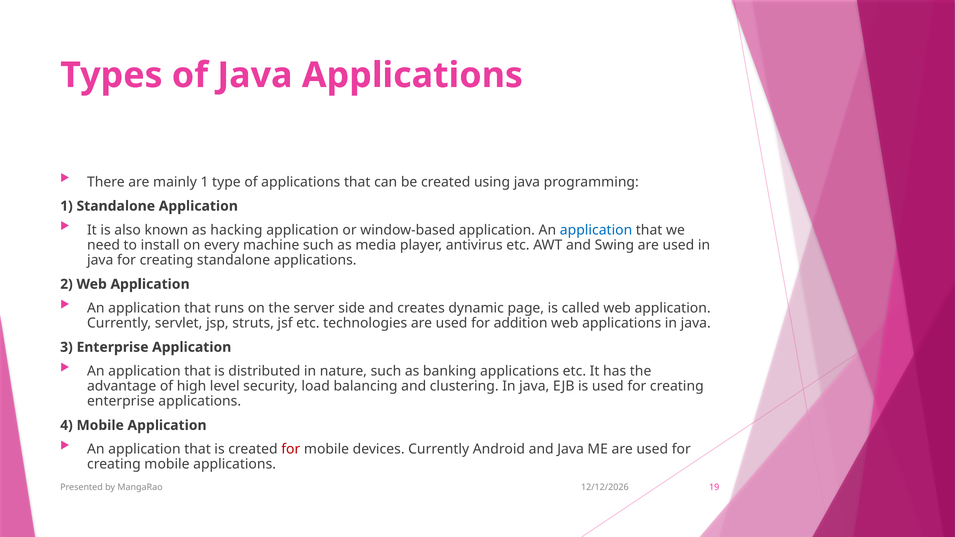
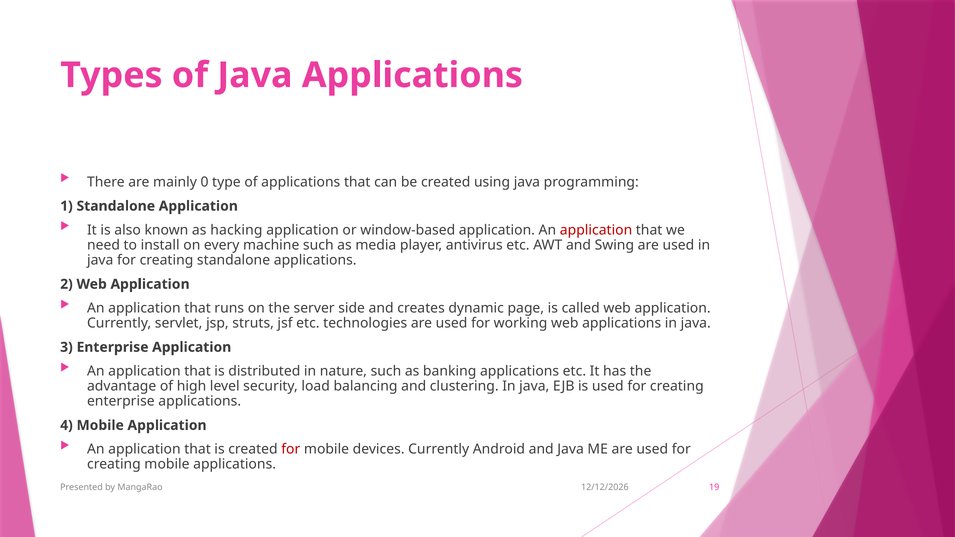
mainly 1: 1 -> 0
application at (596, 230) colour: blue -> red
addition: addition -> working
